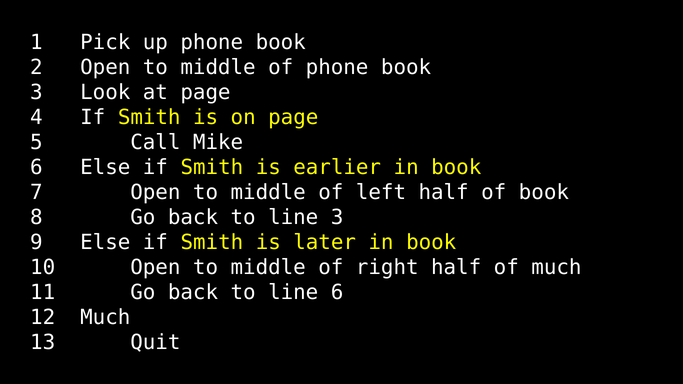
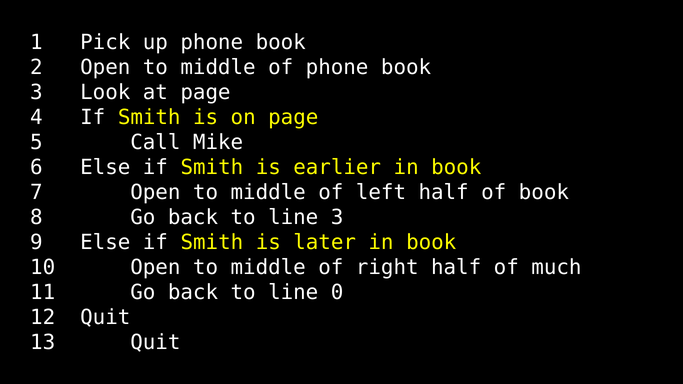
line 6: 6 -> 0
12 Much: Much -> Quit
